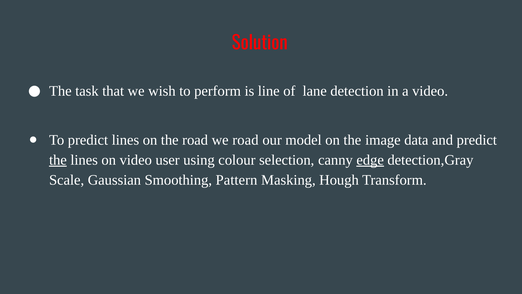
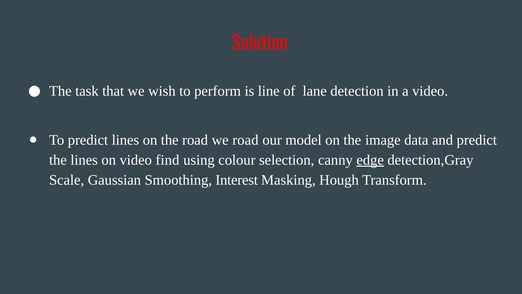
the at (58, 160) underline: present -> none
user: user -> find
Pattern: Pattern -> Interest
